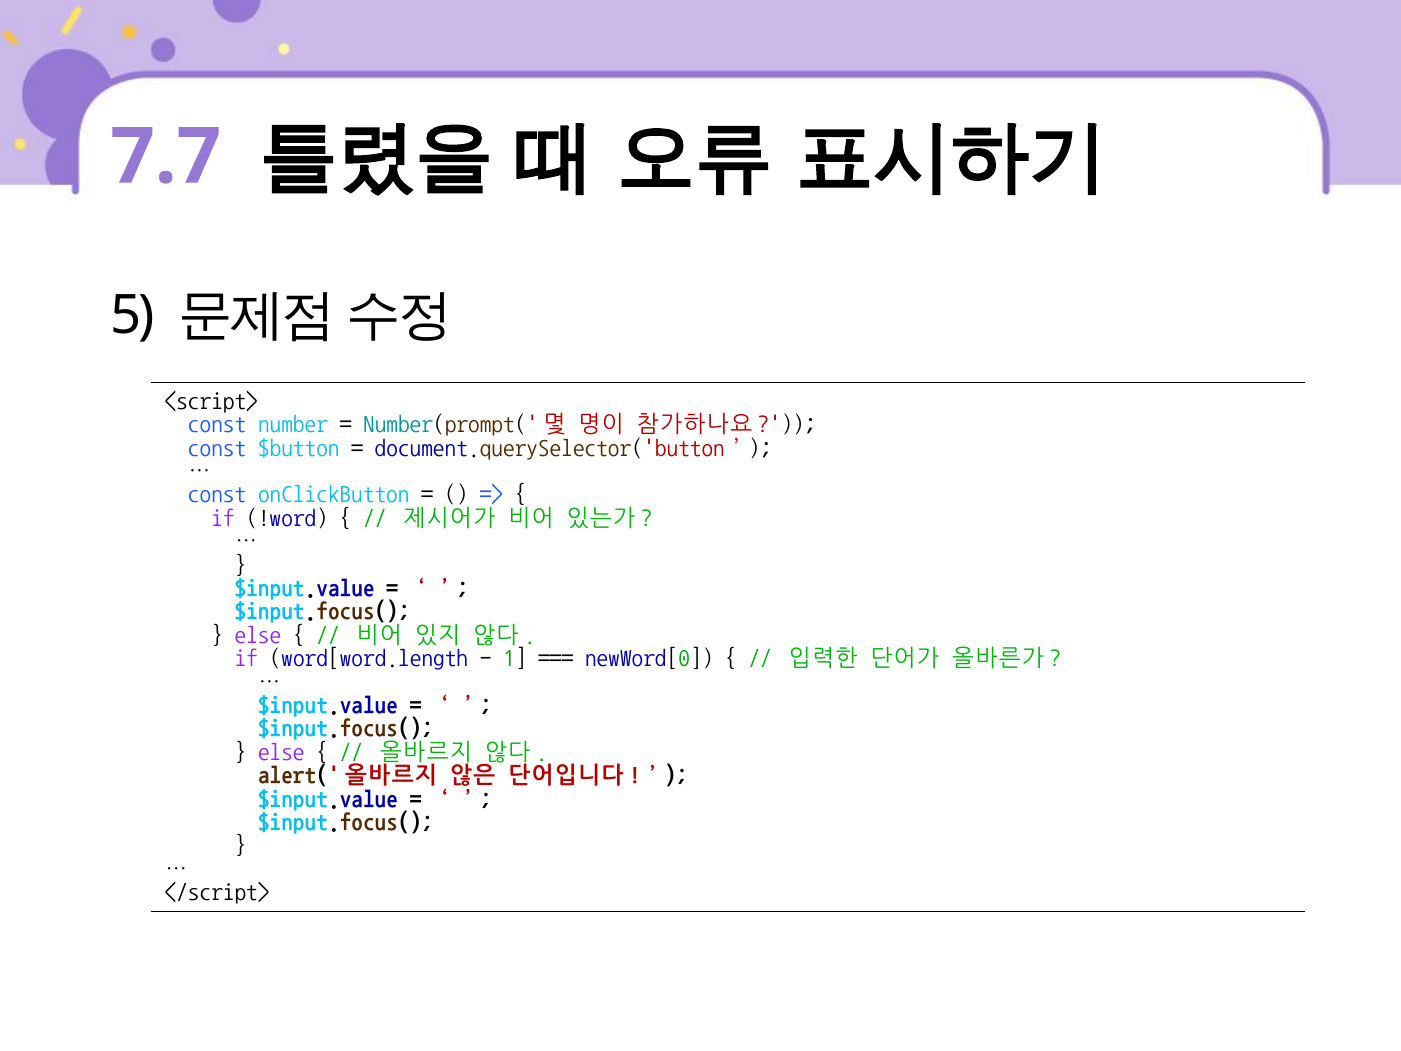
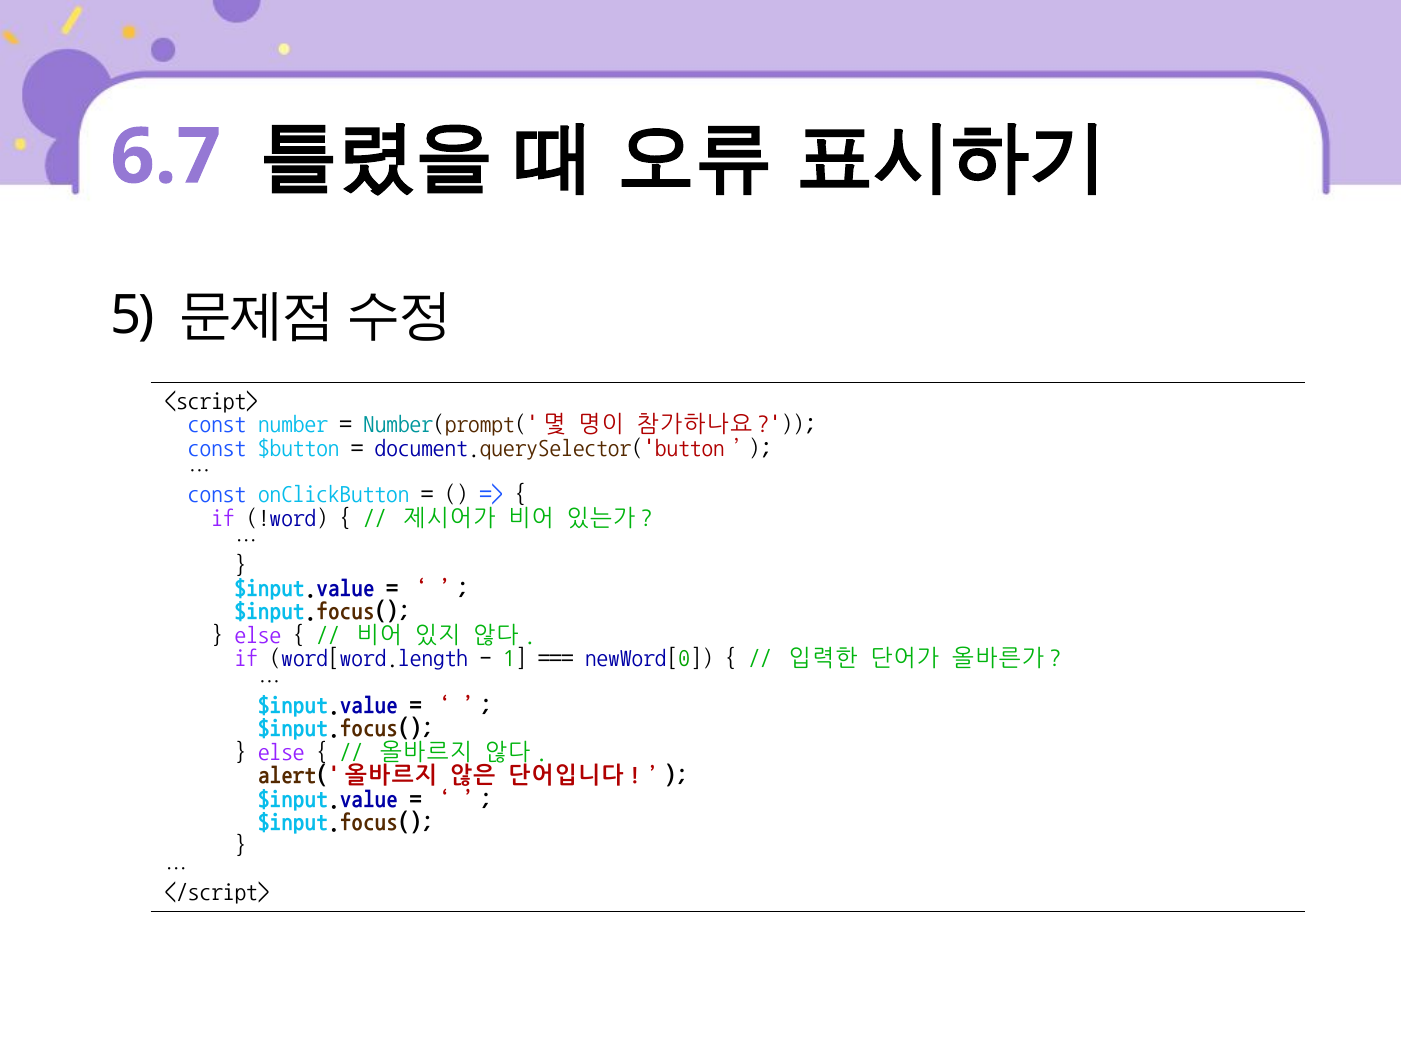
7.7: 7.7 -> 6.7
